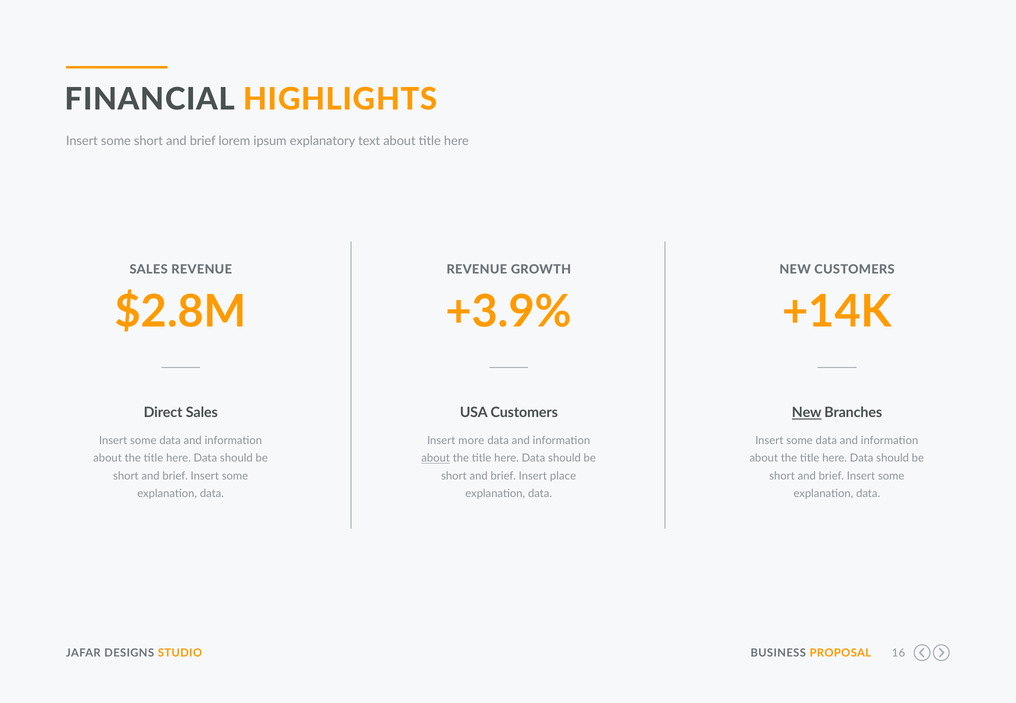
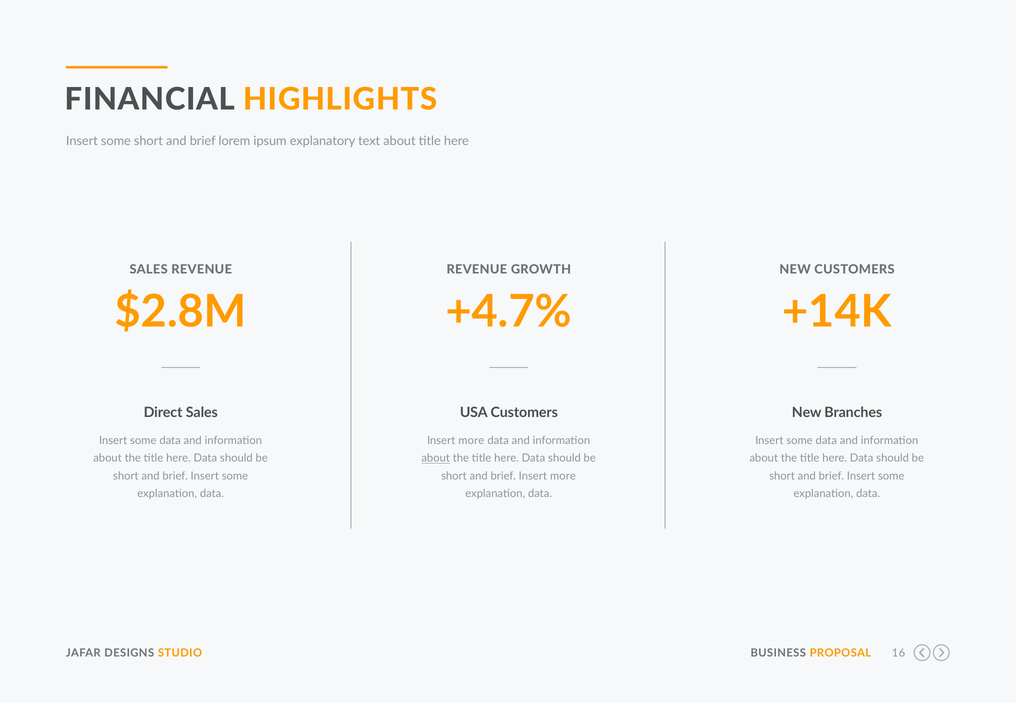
+3.9%: +3.9% -> +4.7%
New at (807, 413) underline: present -> none
brief Insert place: place -> more
